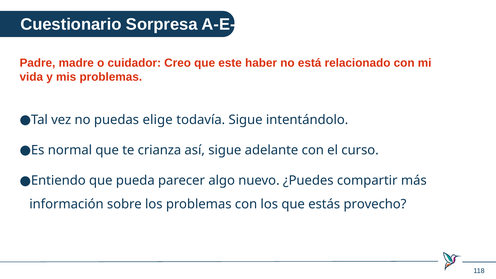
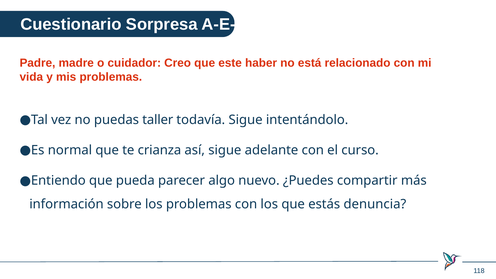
elige: elige -> taller
provecho: provecho -> denuncia
